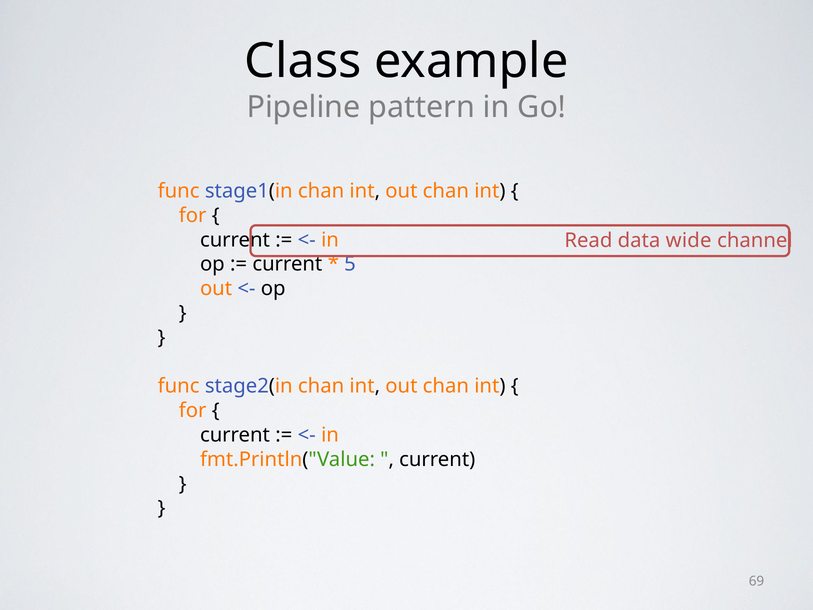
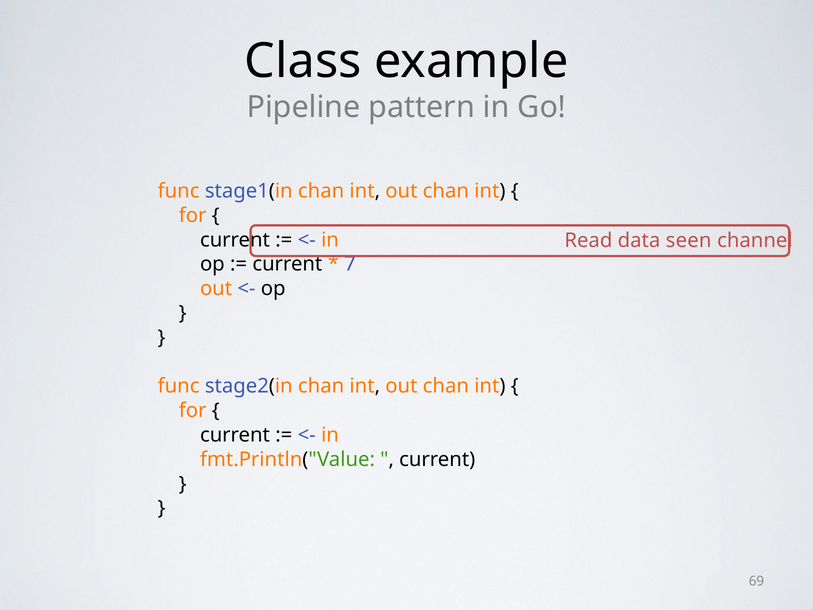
wide: wide -> seen
5: 5 -> 7
